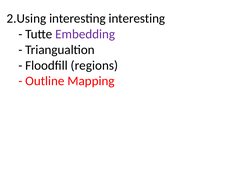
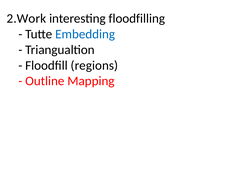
2.Using: 2.Using -> 2.Work
interesting interesting: interesting -> floodfilling
Embedding colour: purple -> blue
